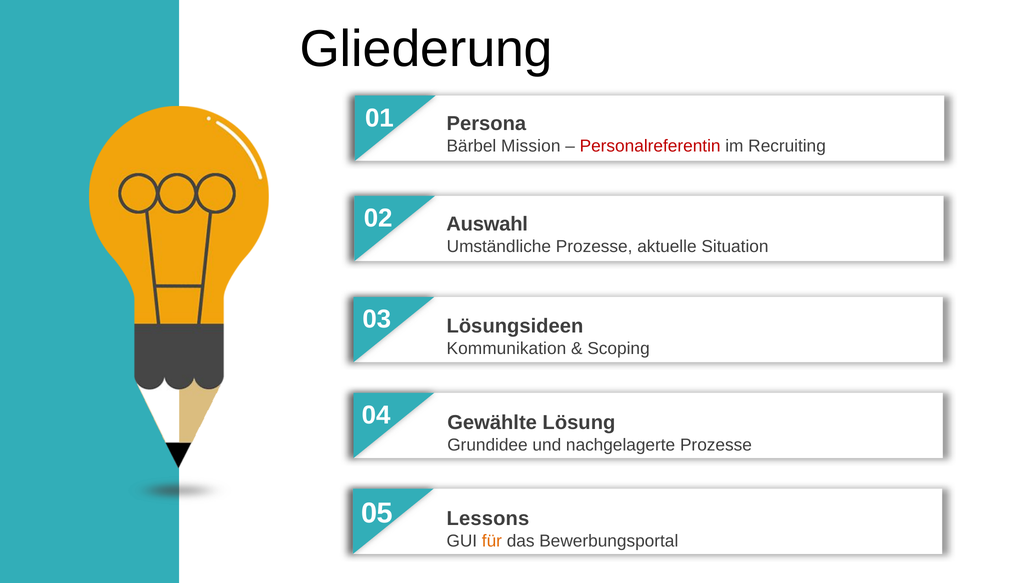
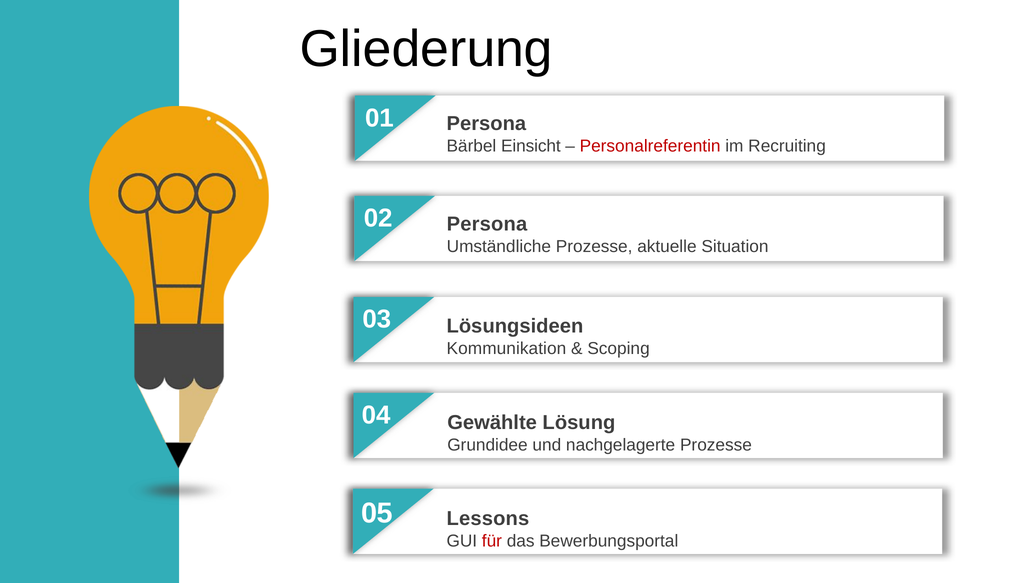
Mission: Mission -> Einsicht
Auswahl at (487, 224): Auswahl -> Persona
für colour: orange -> red
